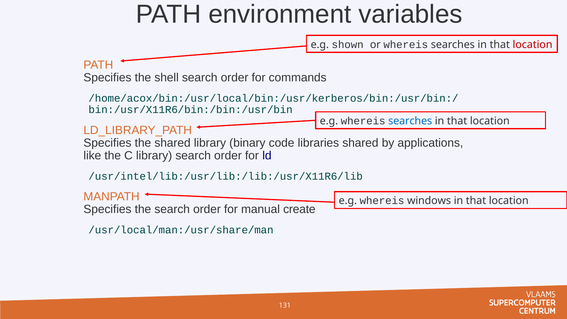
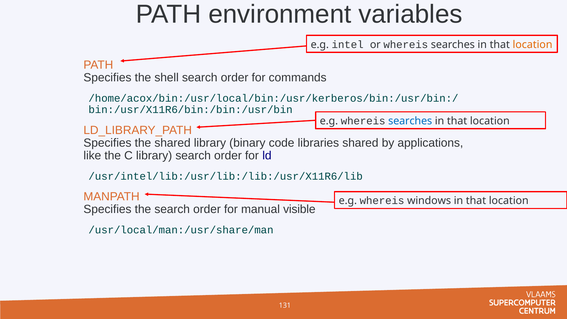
shown: shown -> intel
location at (533, 45) colour: red -> orange
create: create -> visible
